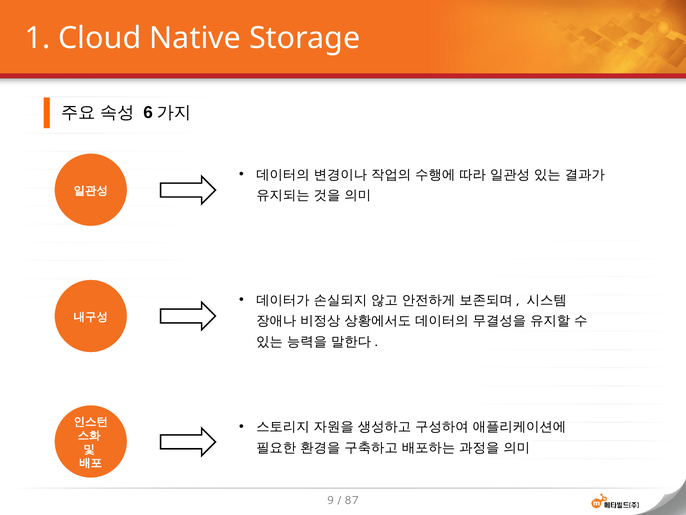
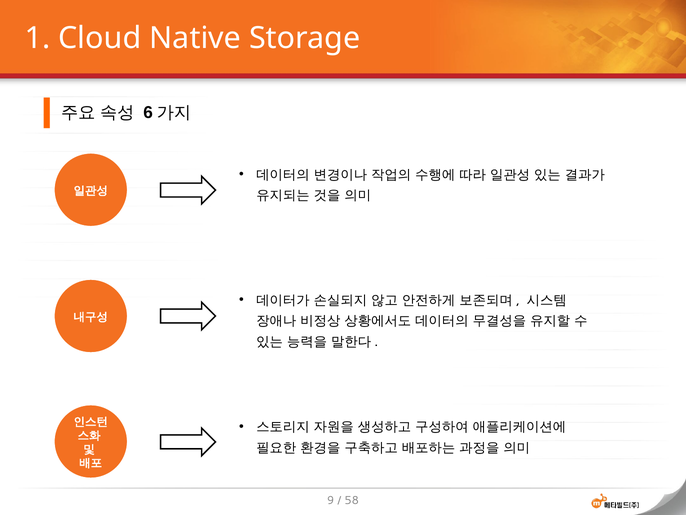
87: 87 -> 58
